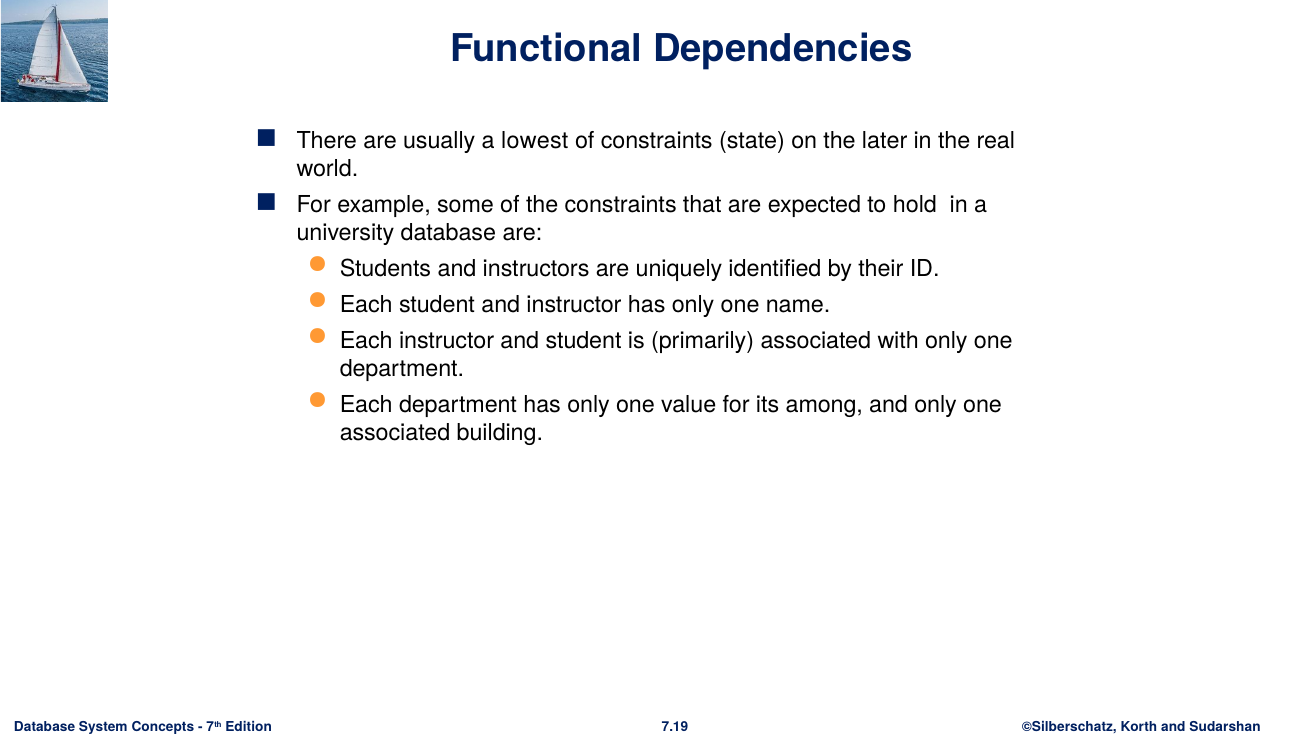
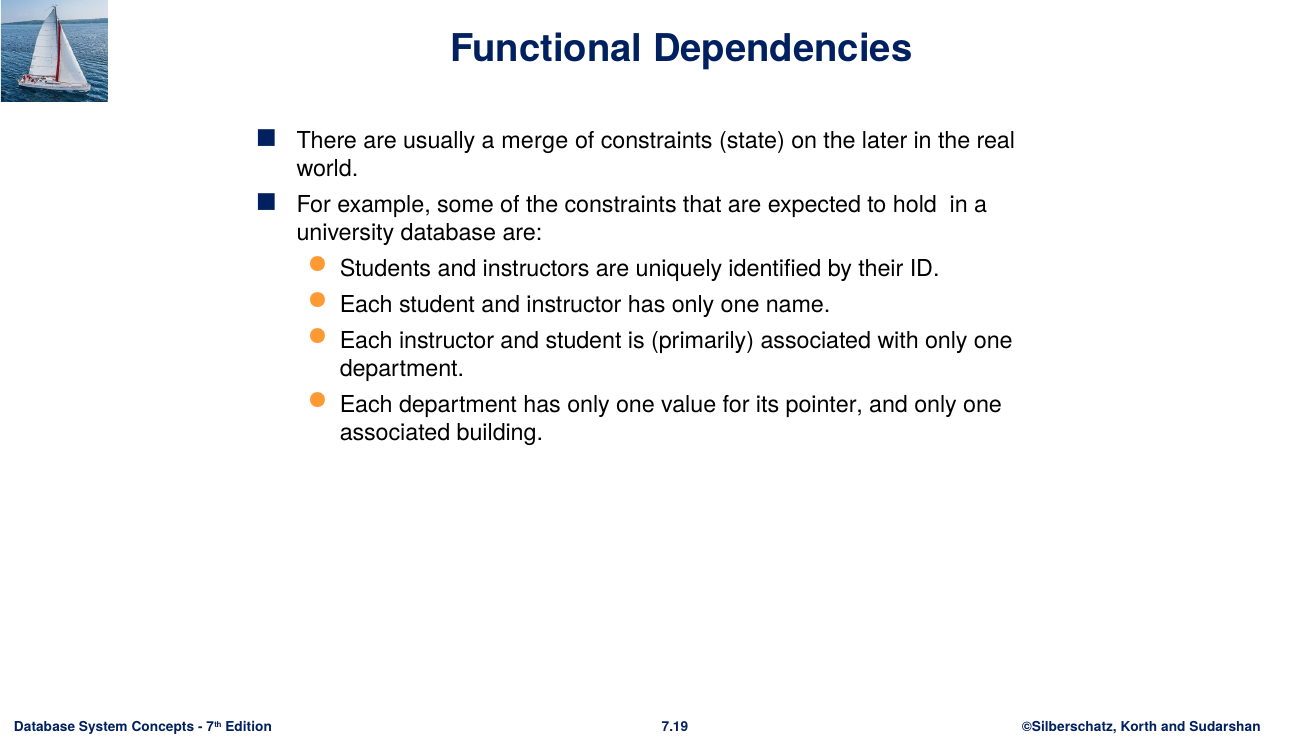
lowest: lowest -> merge
among: among -> pointer
